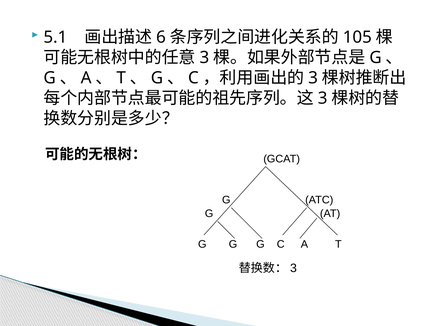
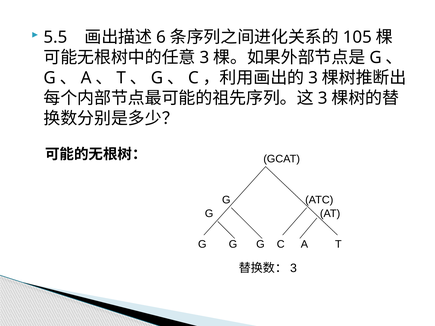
5.1: 5.1 -> 5.5
